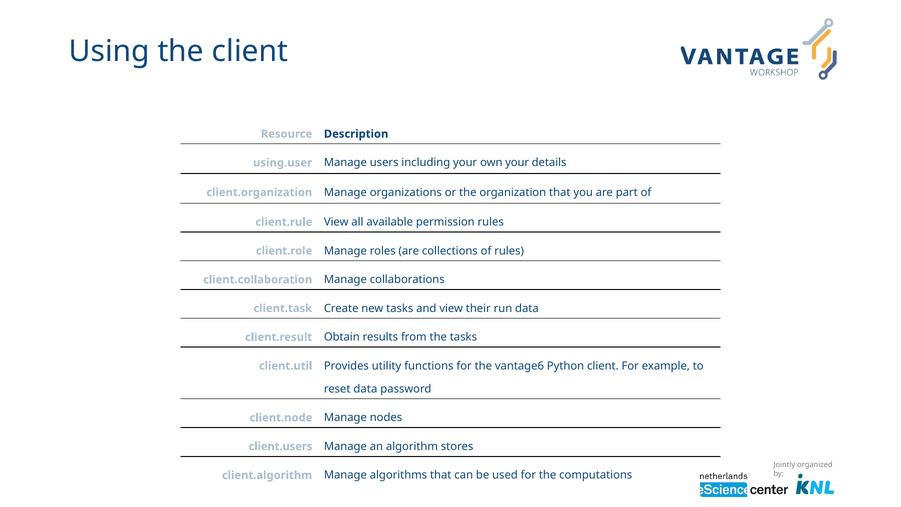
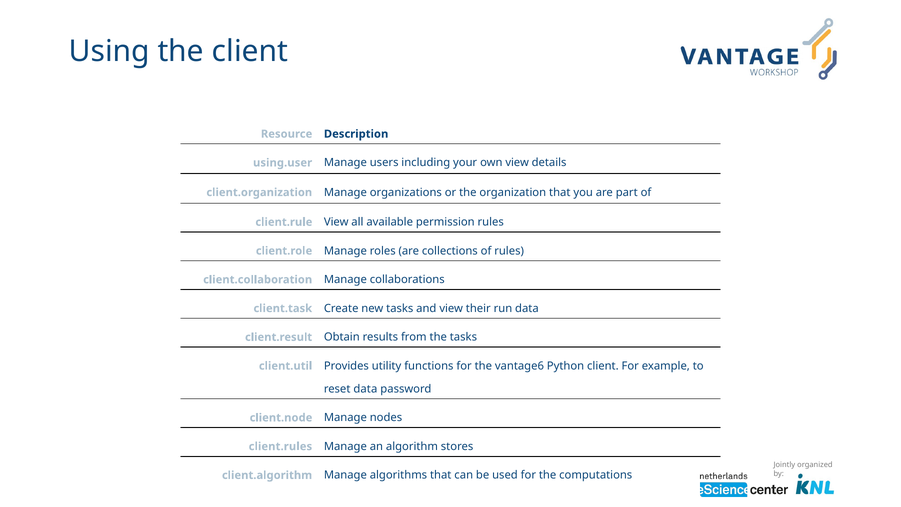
own your: your -> view
client.users: client.users -> client.rules
